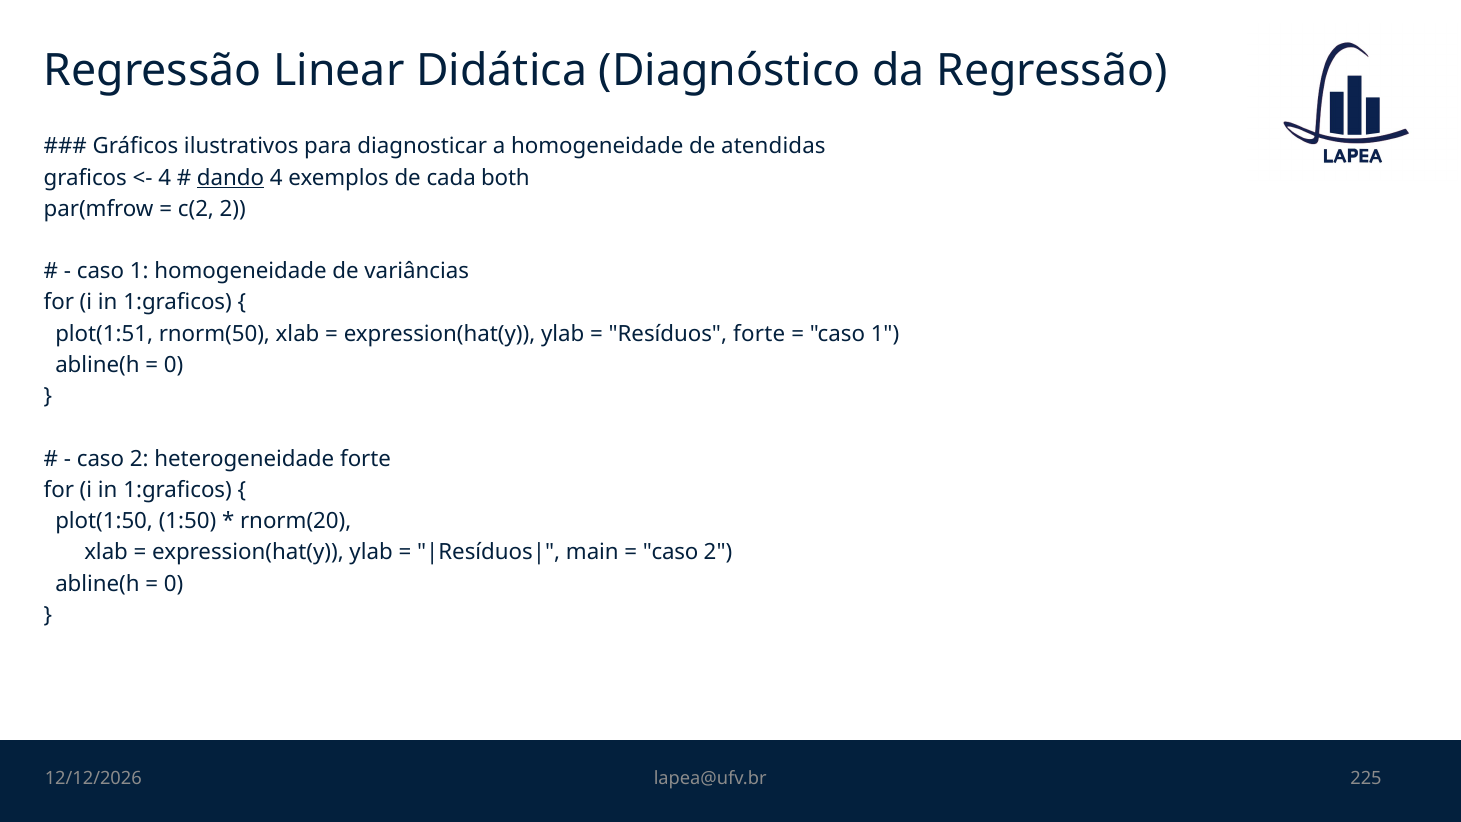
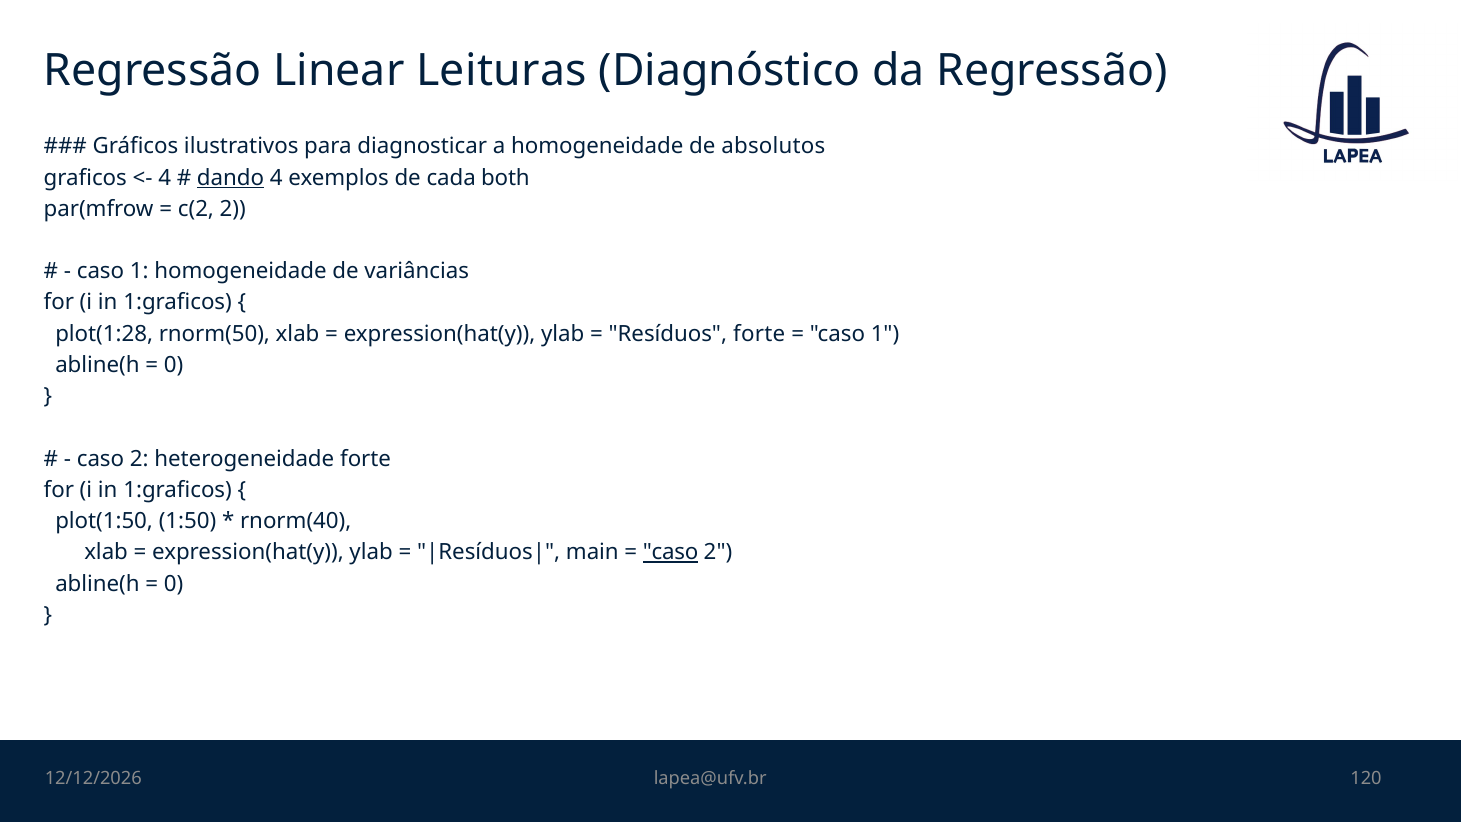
Didática: Didática -> Leituras
atendidas: atendidas -> absolutos
plot(1:51: plot(1:51 -> plot(1:28
rnorm(20: rnorm(20 -> rnorm(40
caso at (671, 552) underline: none -> present
225: 225 -> 120
